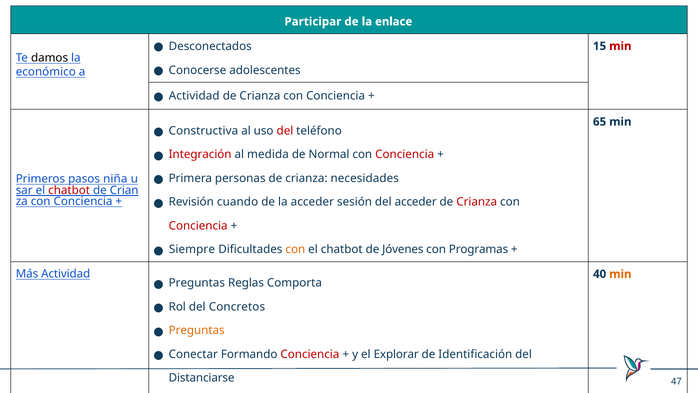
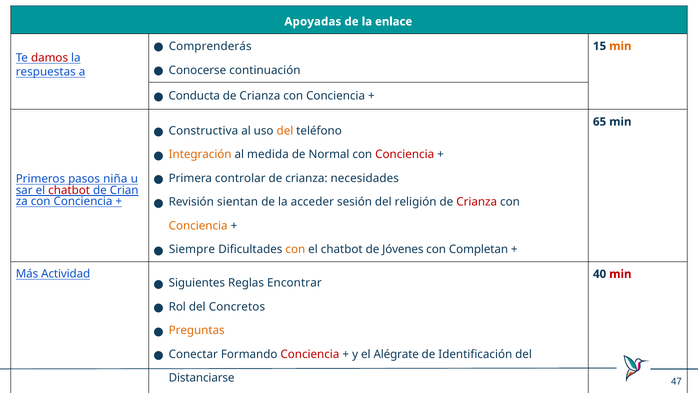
Participar: Participar -> Apoyadas
Desconectados: Desconectados -> Comprenderás
min at (620, 46) colour: red -> orange
damos colour: black -> red
adolescentes: adolescentes -> continuación
económico: económico -> respuestas
Actividad at (194, 96): Actividad -> Conducta
del at (285, 131) colour: red -> orange
Integración colour: red -> orange
personas: personas -> controlar
cuando: cuando -> sientan
del acceder: acceder -> religión
Conciencia at (198, 226) colour: red -> orange
Programas: Programas -> Completan
min at (620, 274) colour: orange -> red
Preguntas at (197, 283): Preguntas -> Siguientes
Comporta: Comporta -> Encontrar
Explorar: Explorar -> Alégrate
